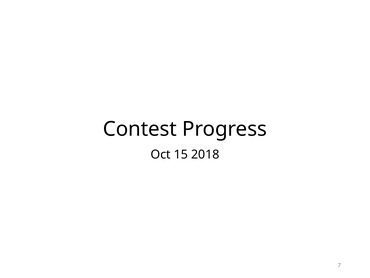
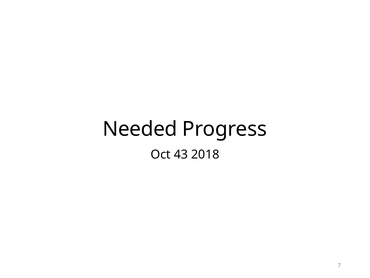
Contest: Contest -> Needed
15: 15 -> 43
